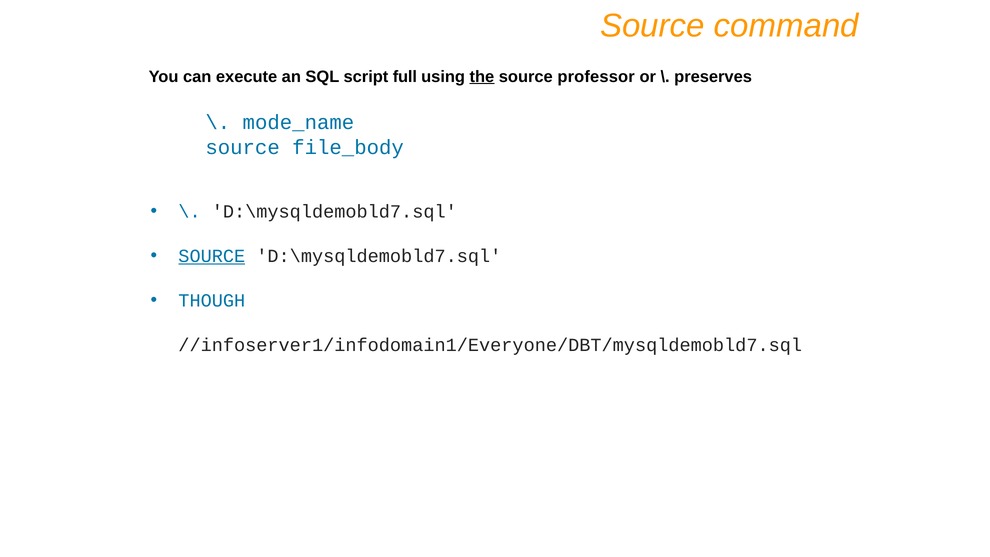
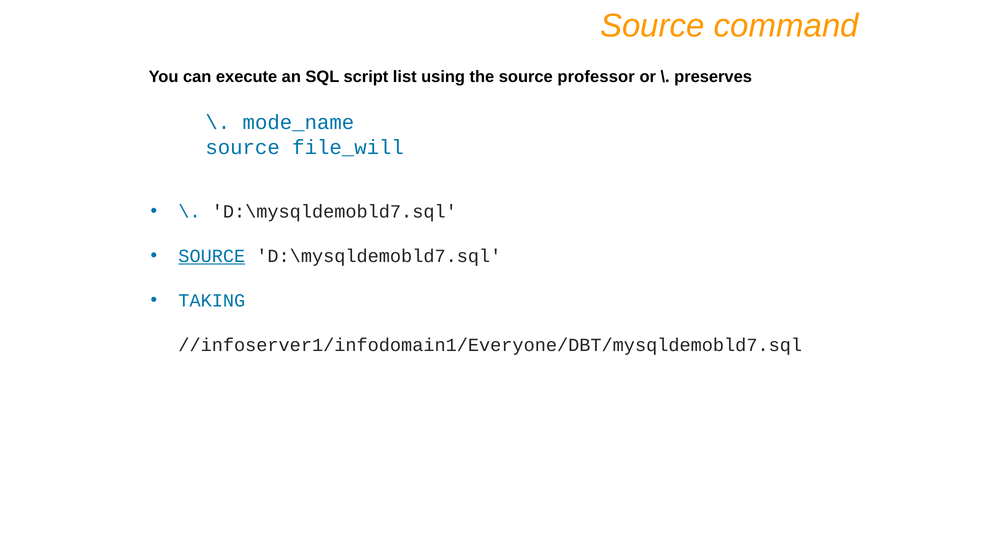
full: full -> list
the underline: present -> none
file_body: file_body -> file_will
THOUGH: THOUGH -> TAKING
